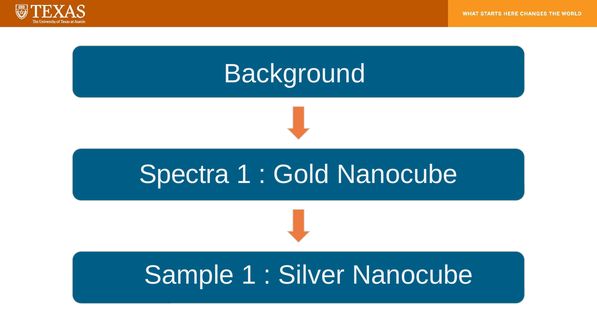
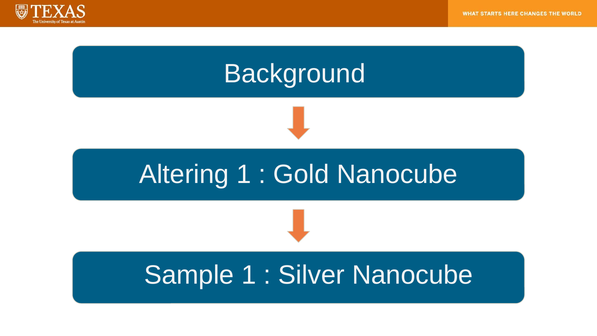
Spectra: Spectra -> Altering
